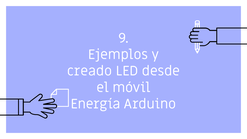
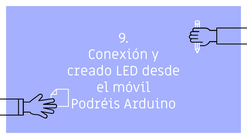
Ejemplos: Ejemplos -> Conexión
Energía: Energía -> Podréis
